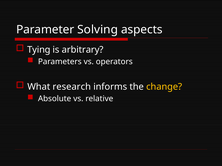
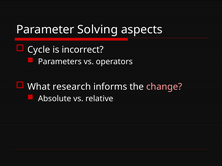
Tying: Tying -> Cycle
arbitrary: arbitrary -> incorrect
change colour: yellow -> pink
